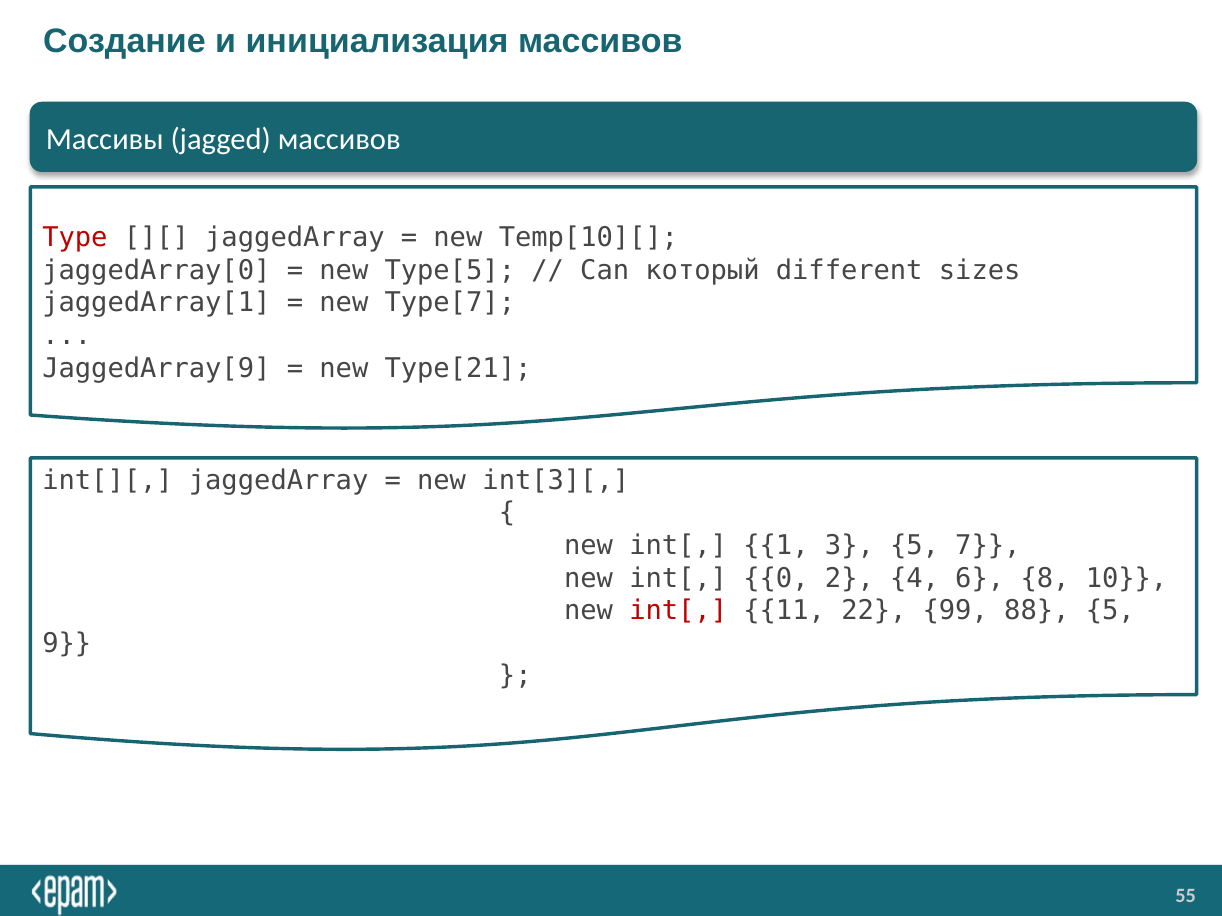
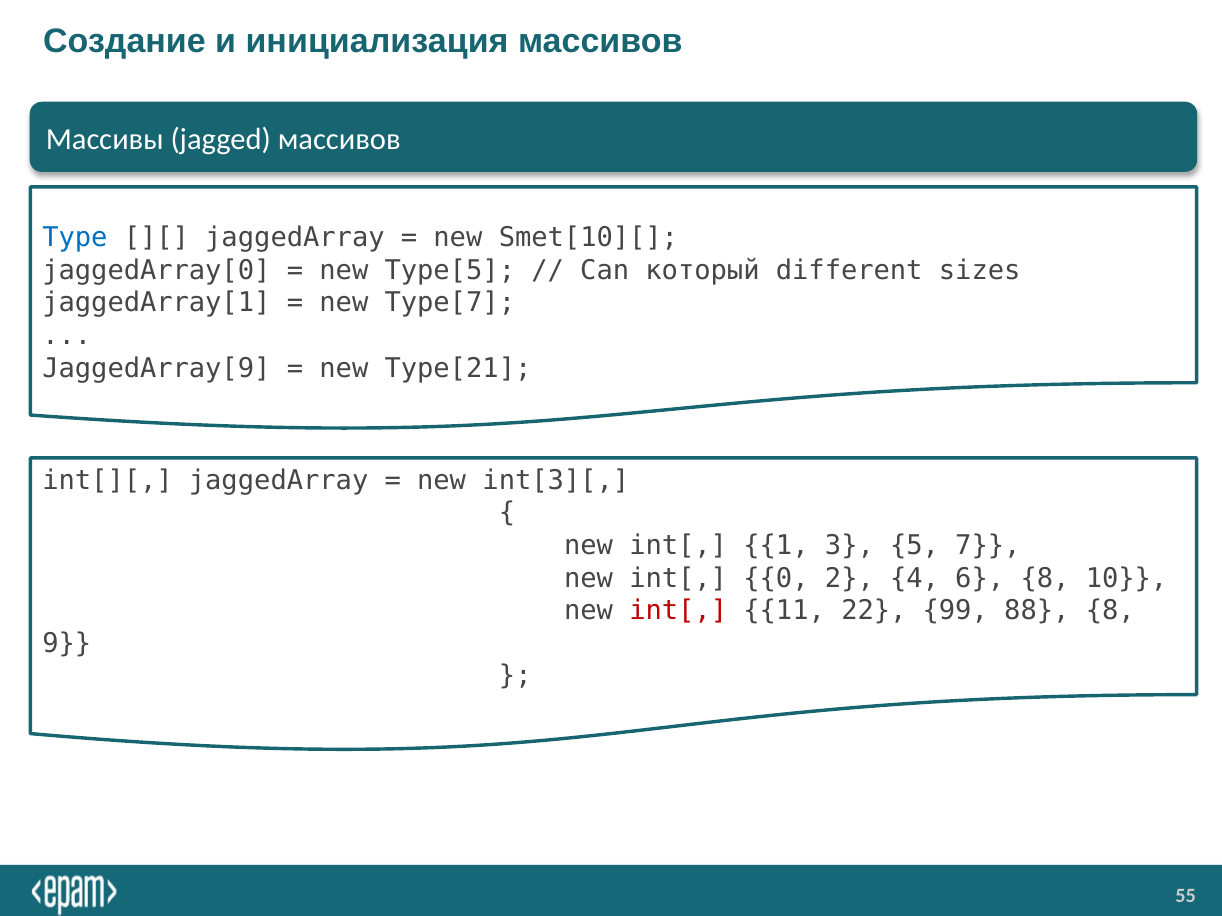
Type colour: red -> blue
Temp[10][: Temp[10][ -> Smet[10][
88 5: 5 -> 8
